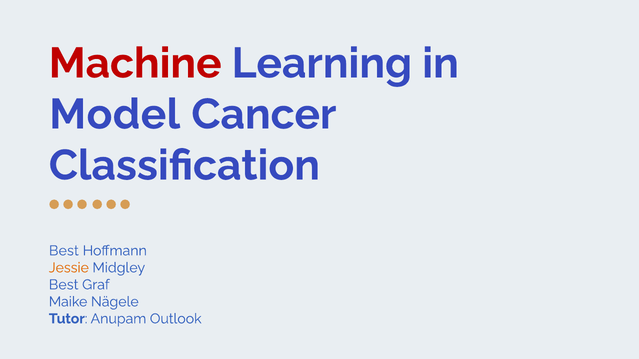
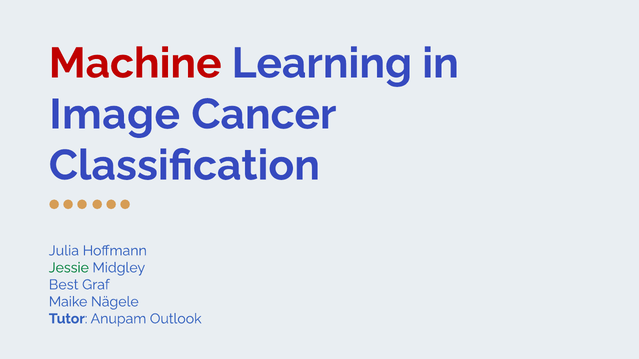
Model: Model -> Image
Best at (64, 251): Best -> Julia
Jessie colour: orange -> green
